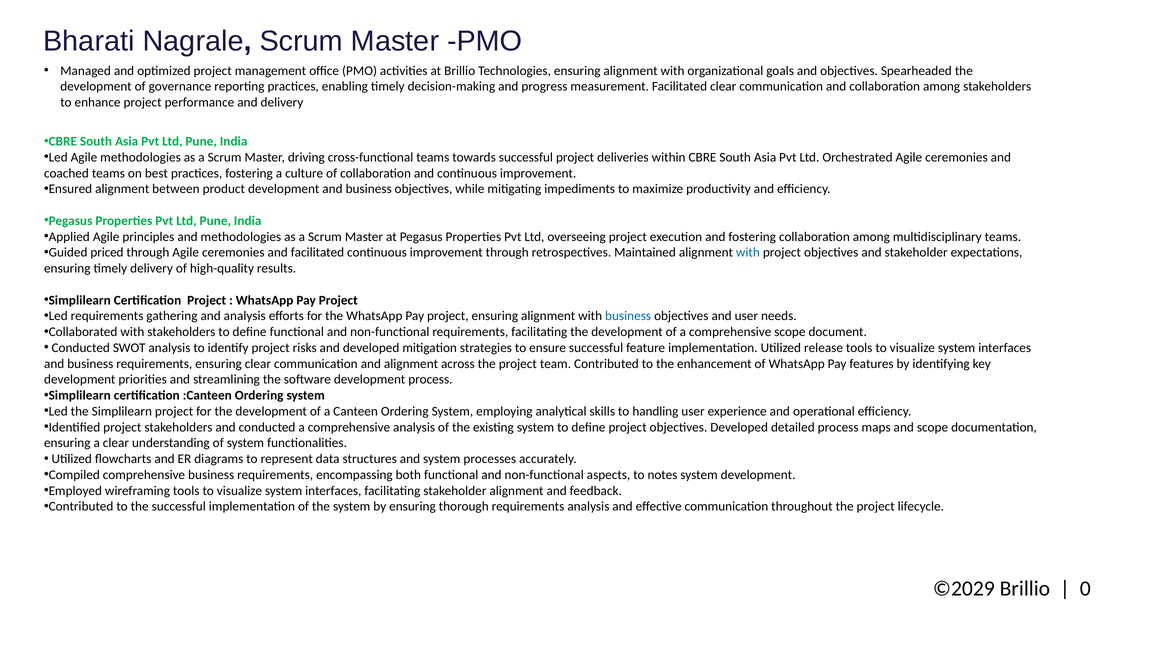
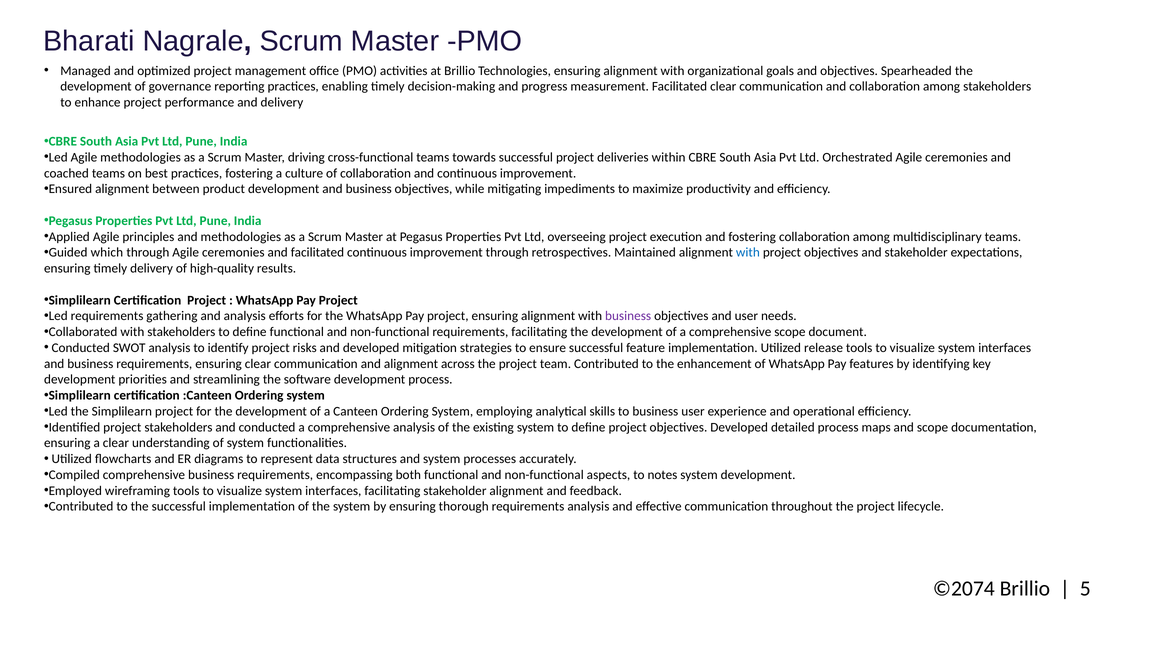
priced: priced -> which
business at (628, 316) colour: blue -> purple
to handling: handling -> business
©2029: ©2029 -> ©2074
0: 0 -> 5
